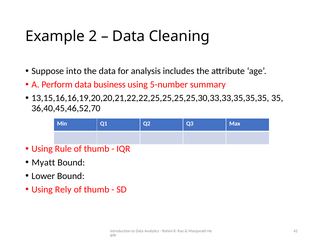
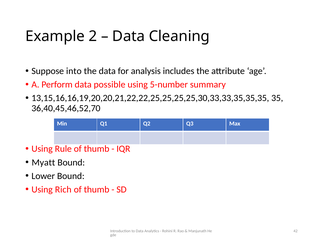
business: business -> possible
Rely: Rely -> Rich
